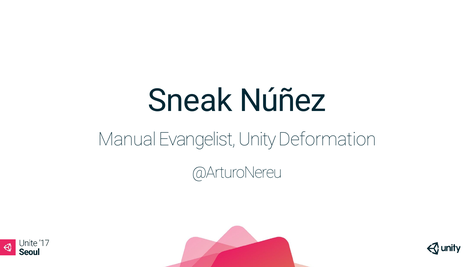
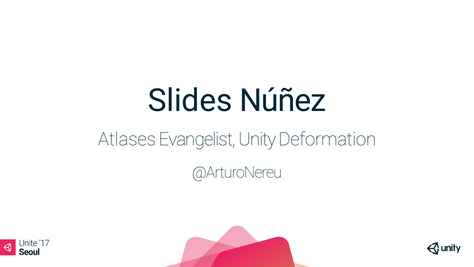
Sneak: Sneak -> Slides
Manual: Manual -> Atlases
